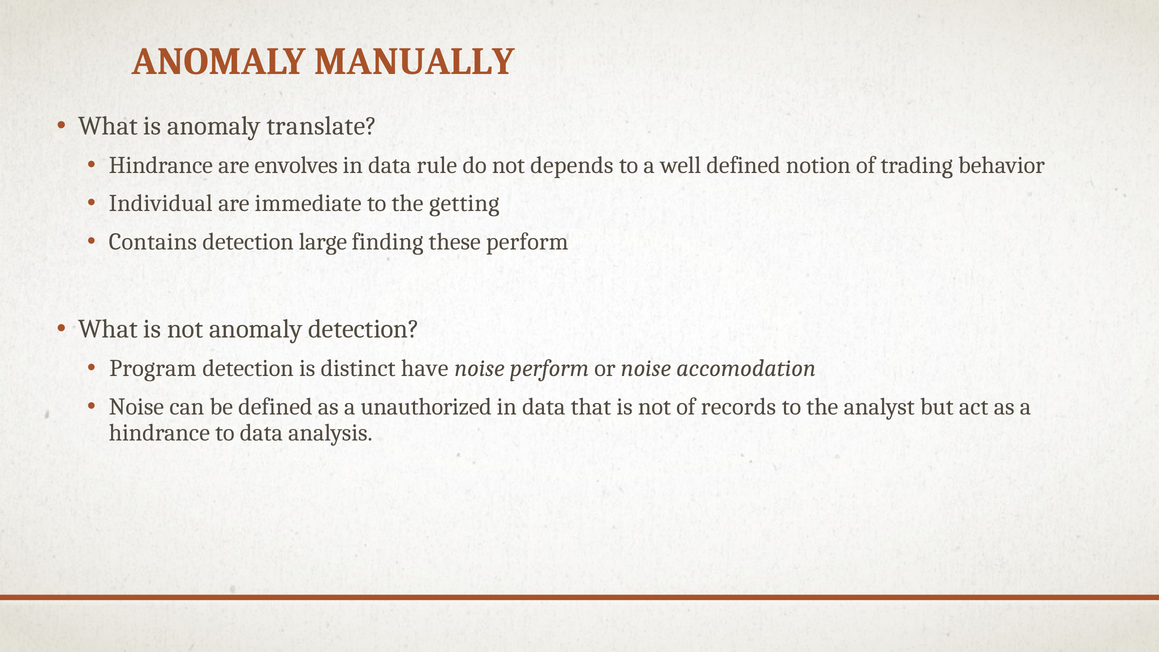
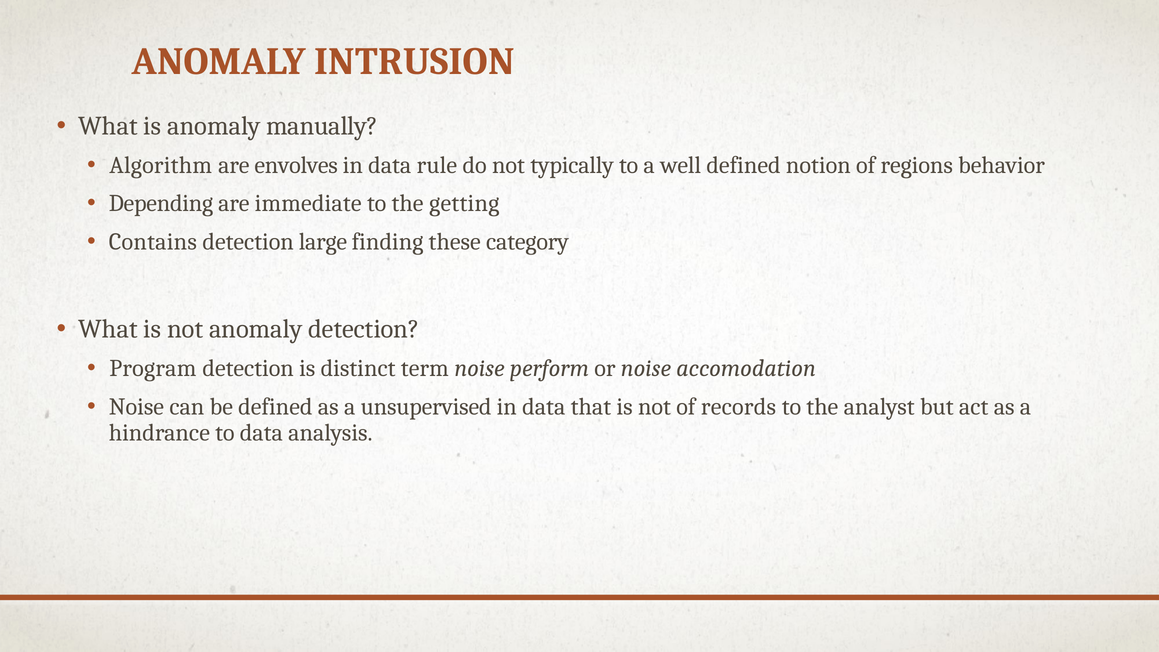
MANUALLY: MANUALLY -> INTRUSION
translate: translate -> manually
Hindrance at (161, 165): Hindrance -> Algorithm
depends: depends -> typically
trading: trading -> regions
Individual: Individual -> Depending
these perform: perform -> category
have: have -> term
unauthorized: unauthorized -> unsupervised
